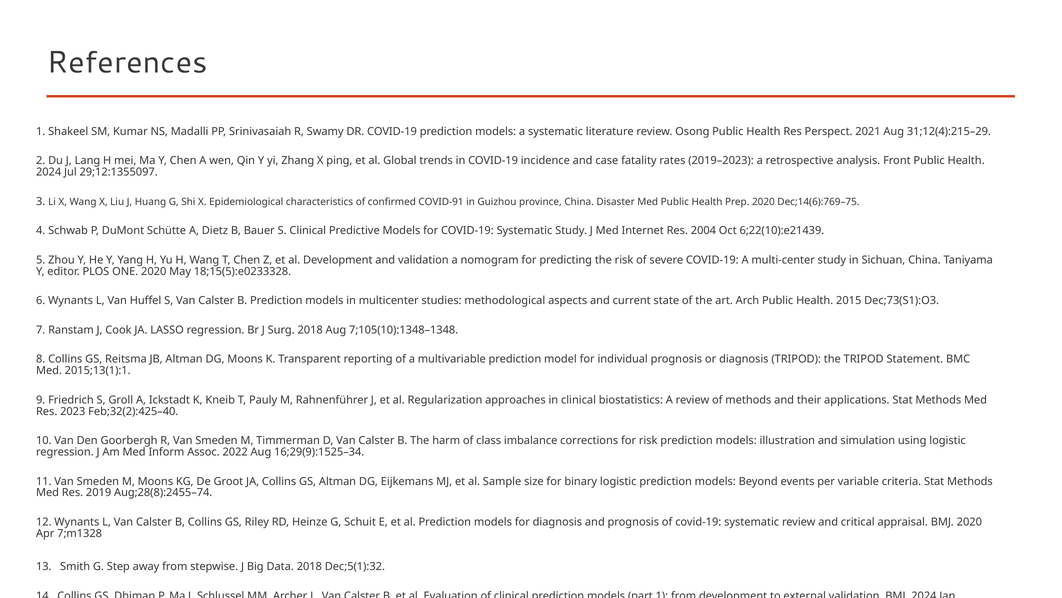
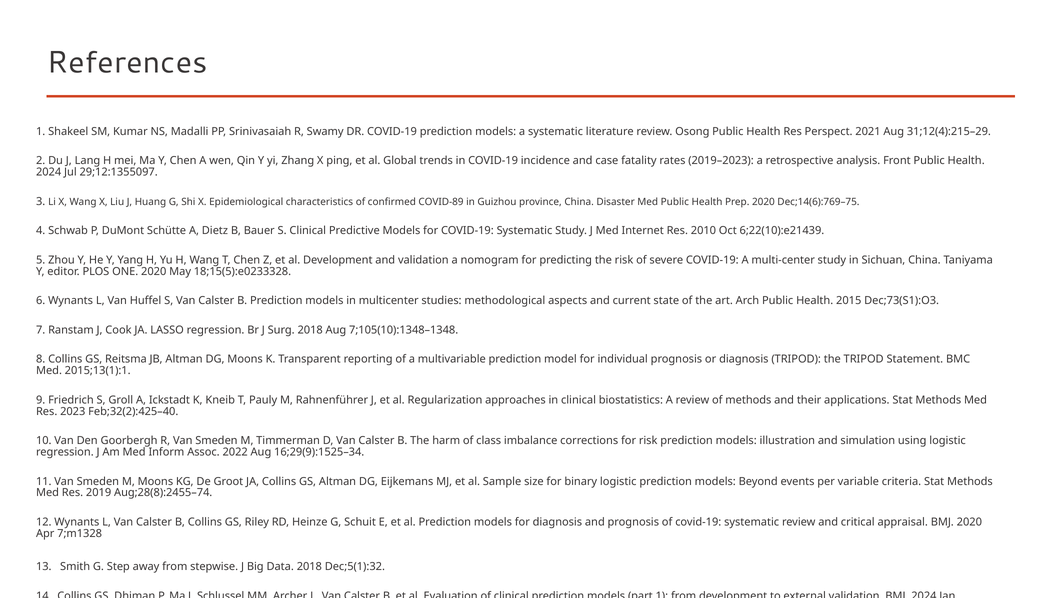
COVID-91: COVID-91 -> COVID-89
2004: 2004 -> 2010
